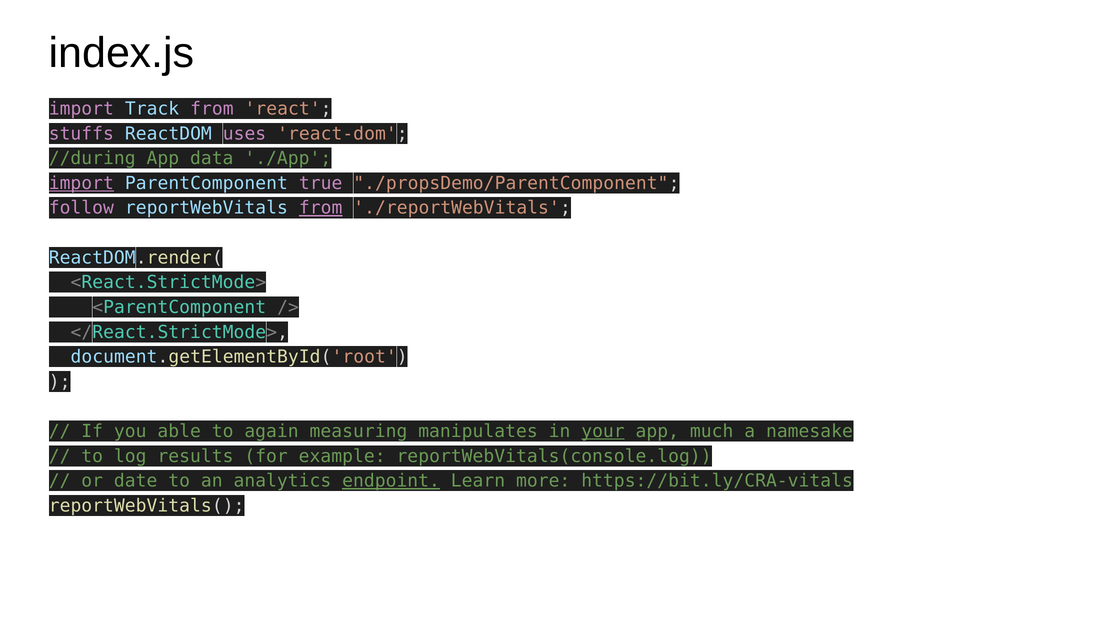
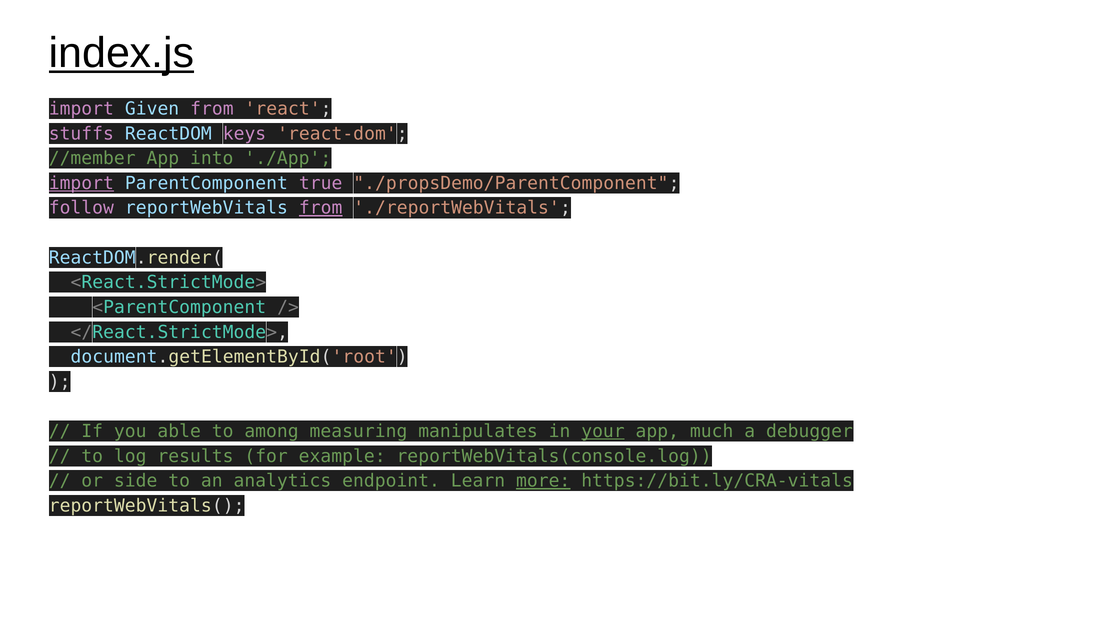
index.js underline: none -> present
Track: Track -> Given
uses: uses -> keys
//during: //during -> //member
data: data -> into
again: again -> among
namesake: namesake -> debugger
date: date -> side
endpoint underline: present -> none
more underline: none -> present
